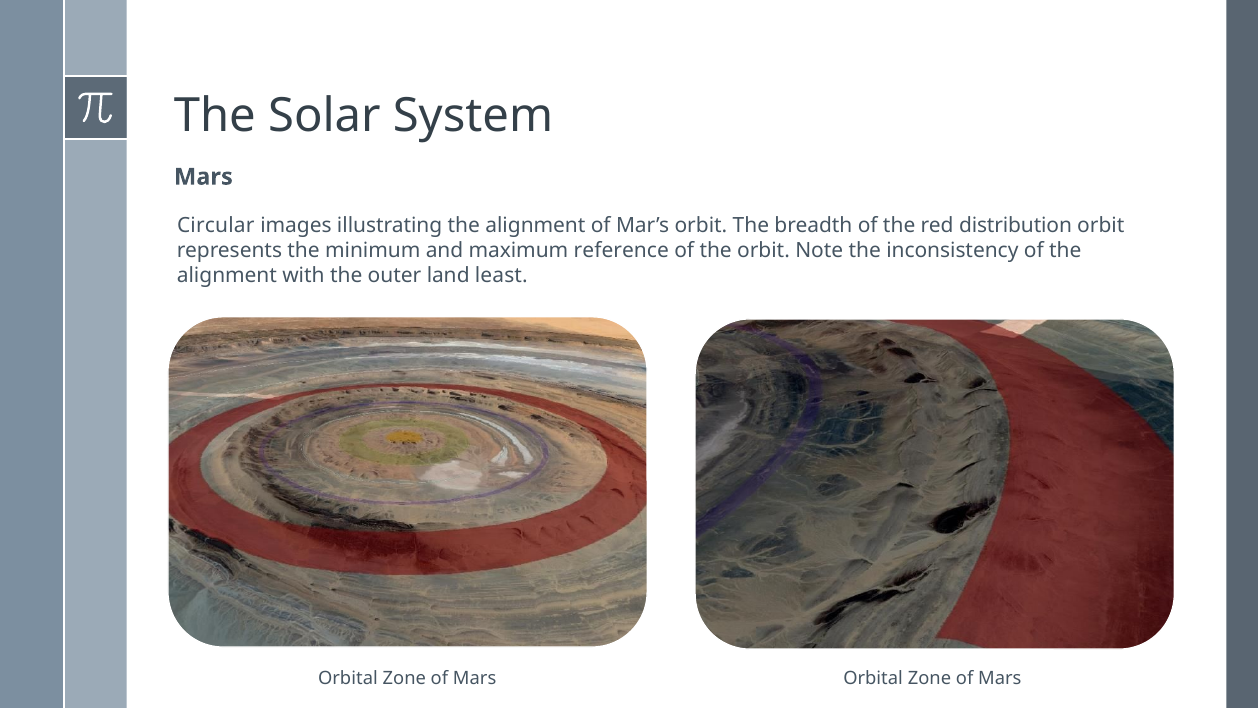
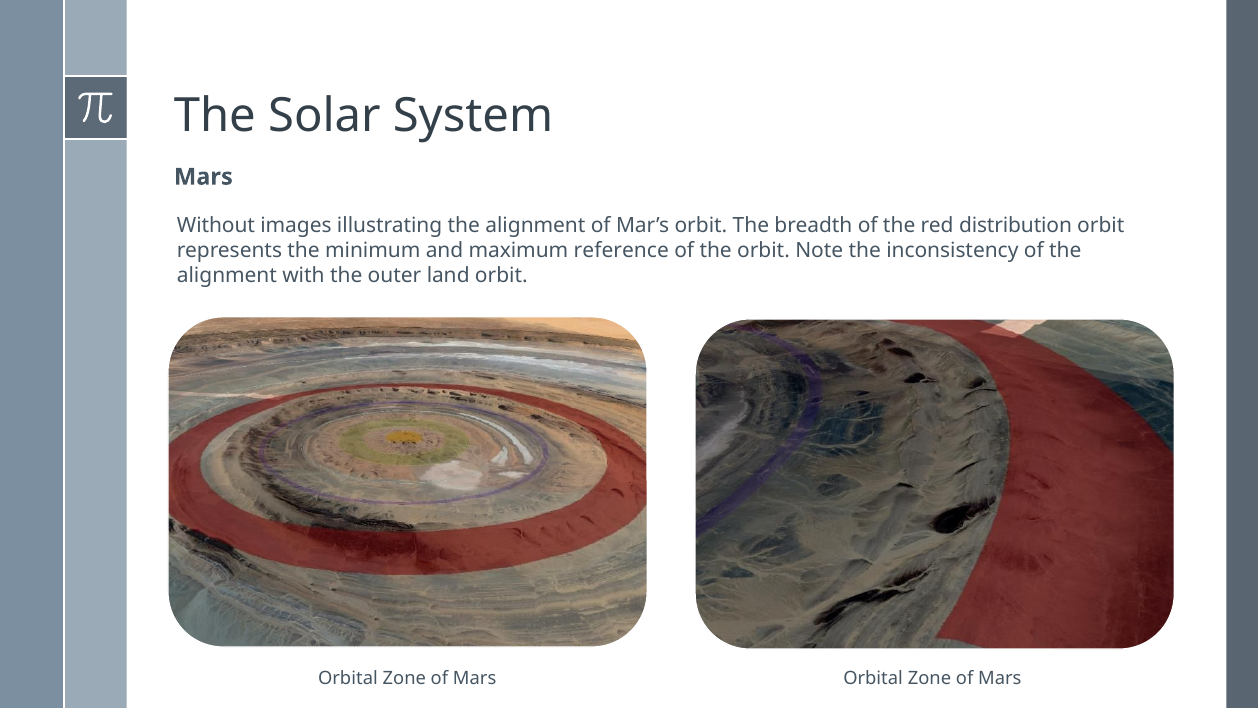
Circular: Circular -> Without
land least: least -> orbit
